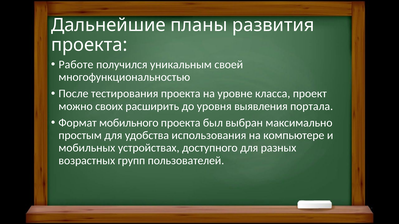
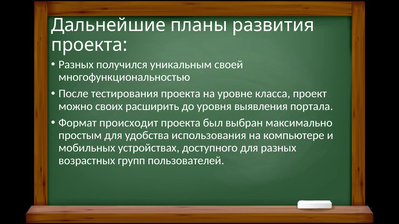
Работе at (76, 65): Работе -> Разных
мобильного: мобильного -> происходит
